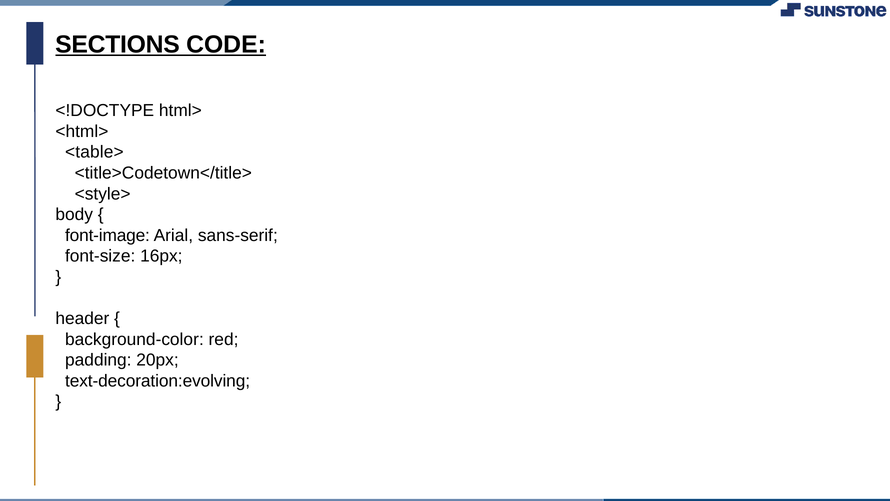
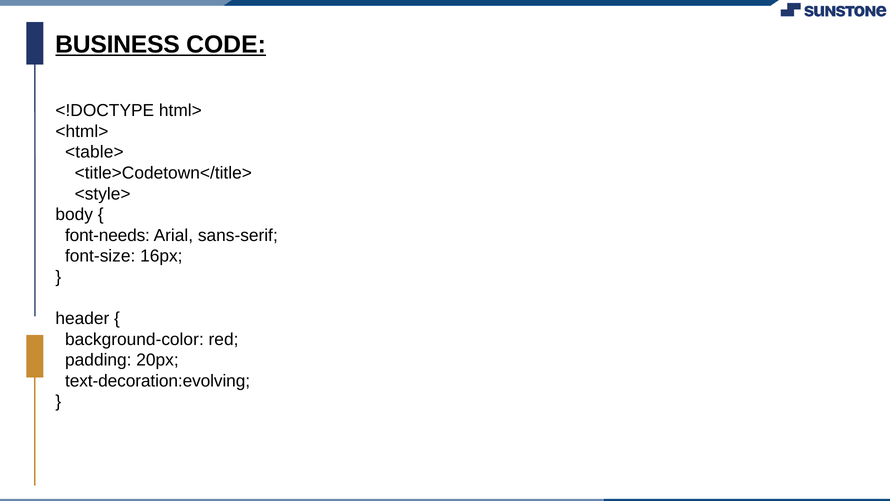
SECTIONS: SECTIONS -> BUSINESS
font-image: font-image -> font-needs
